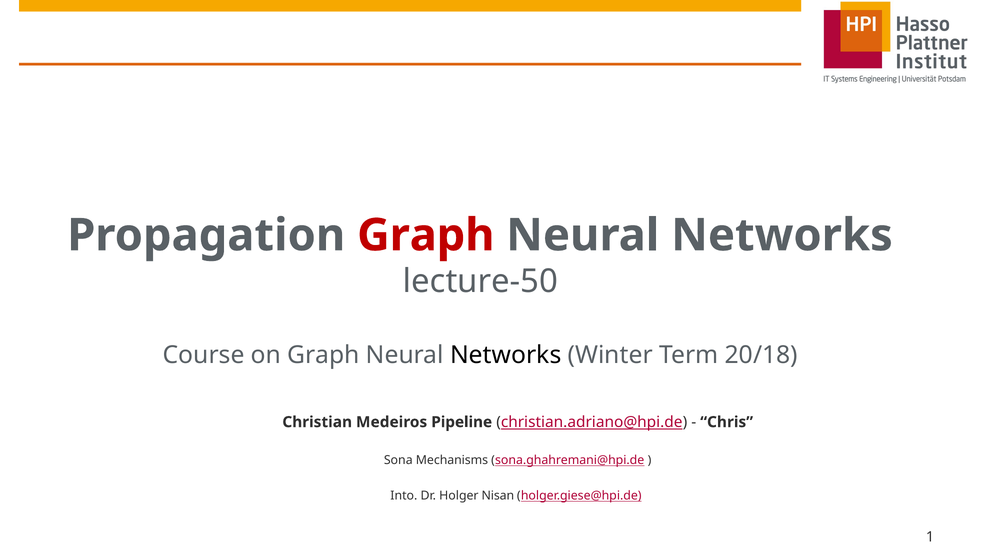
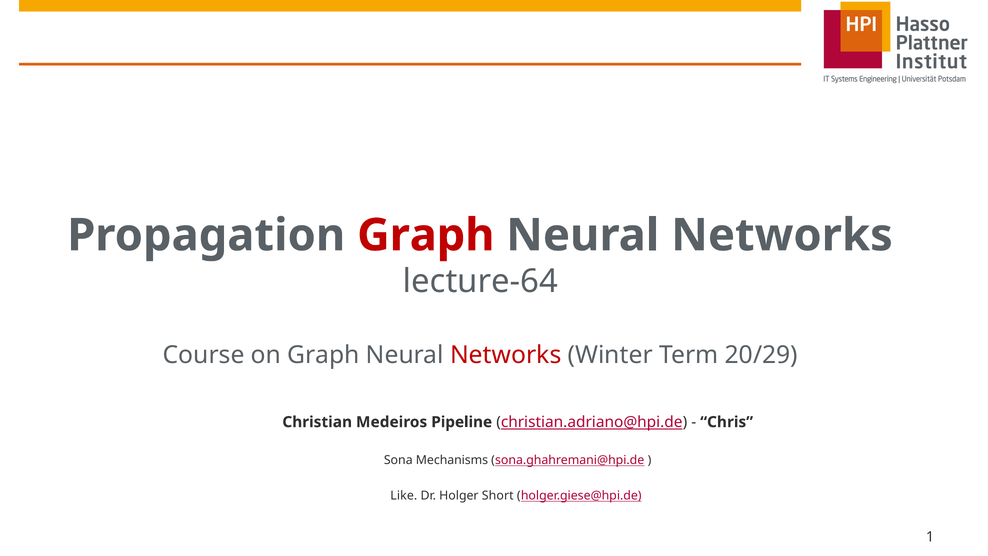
lecture-50: lecture-50 -> lecture-64
Networks at (506, 355) colour: black -> red
20/18: 20/18 -> 20/29
Into: Into -> Like
Nisan: Nisan -> Short
